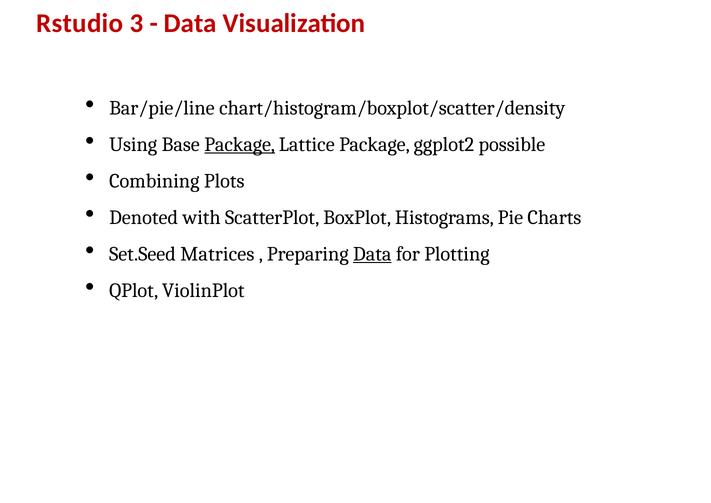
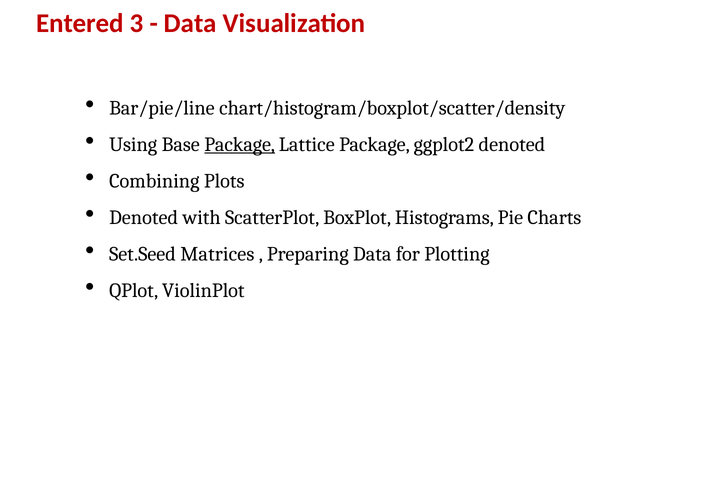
Rstudio: Rstudio -> Entered
ggplot2 possible: possible -> denoted
Data at (372, 254) underline: present -> none
